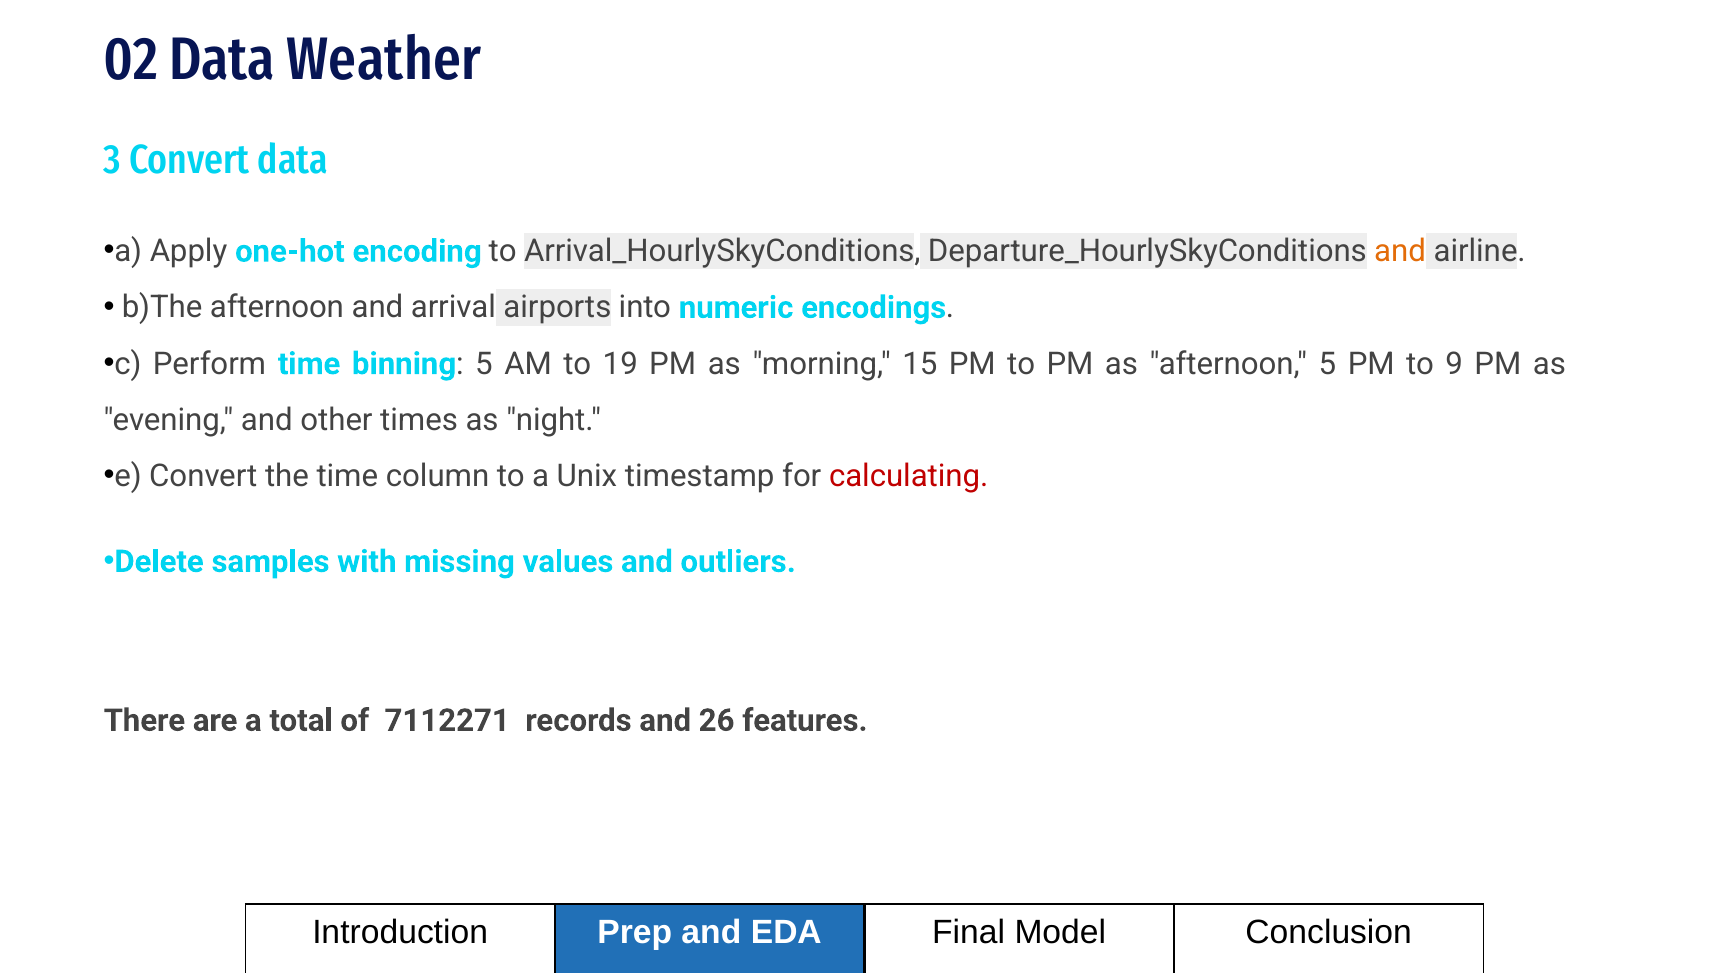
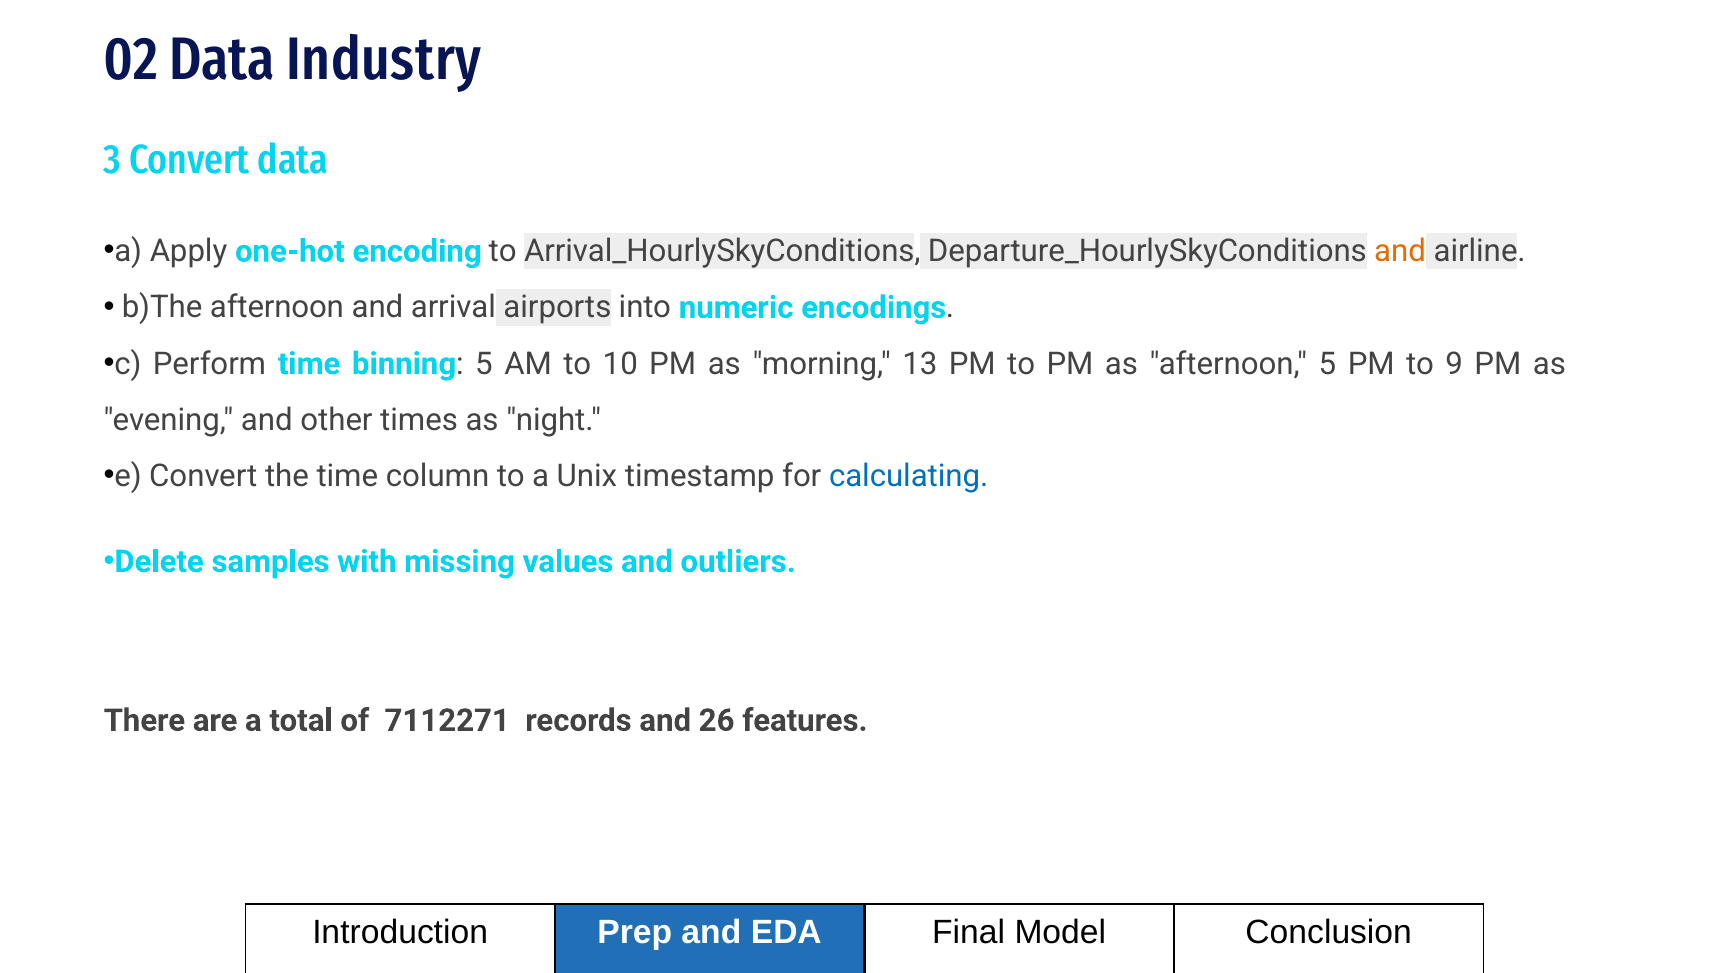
Weather: Weather -> Industry
19: 19 -> 10
15: 15 -> 13
calculating colour: red -> blue
